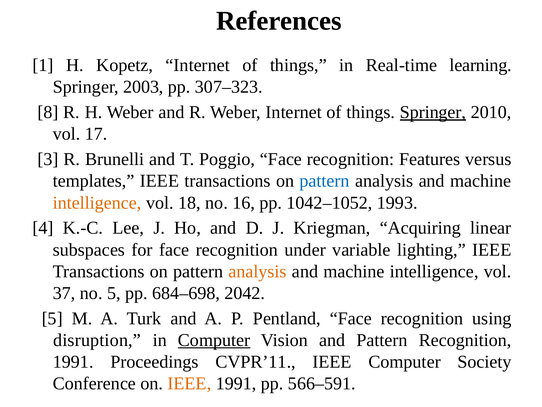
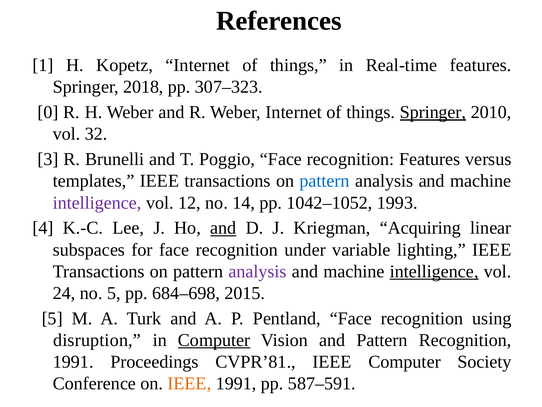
Real-time learning: learning -> features
2003: 2003 -> 2018
8: 8 -> 0
17: 17 -> 32
intelligence at (97, 202) colour: orange -> purple
18: 18 -> 12
16: 16 -> 14
and at (223, 228) underline: none -> present
analysis at (258, 271) colour: orange -> purple
intelligence at (434, 271) underline: none -> present
37: 37 -> 24
2042: 2042 -> 2015
CVPR’11: CVPR’11 -> CVPR’81
566–591: 566–591 -> 587–591
